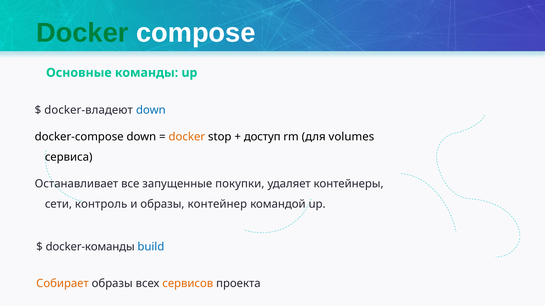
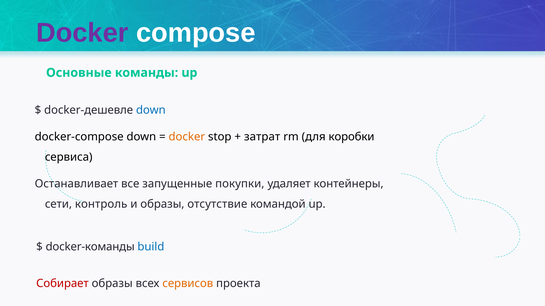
Docker at (82, 33) colour: green -> purple
docker-владеют: docker-владеют -> docker-дешевле
доступ: доступ -> затрат
volumes: volumes -> коробки
контейнер: контейнер -> отсутствие
Собирает colour: orange -> red
